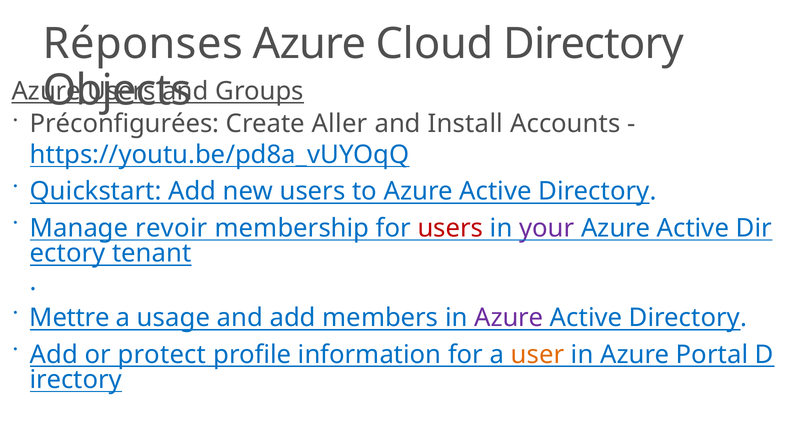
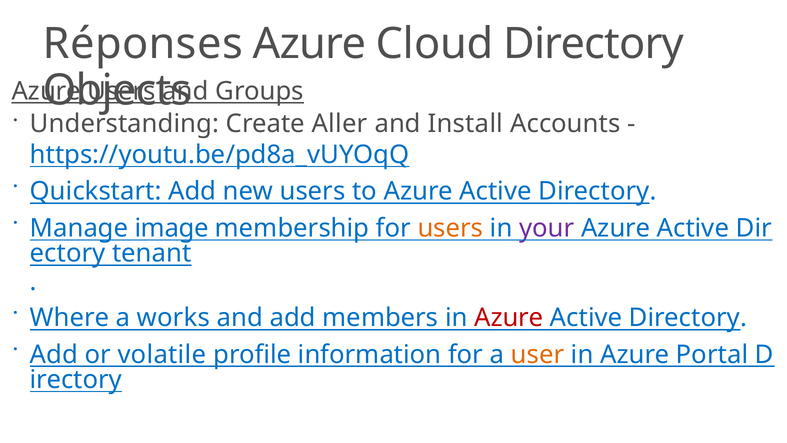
Préconfigurées: Préconfigurées -> Understanding
revoir: revoir -> image
users at (450, 228) colour: red -> orange
Mettre: Mettre -> Where
usage: usage -> works
Azure at (509, 318) colour: purple -> red
protect: protect -> volatile
